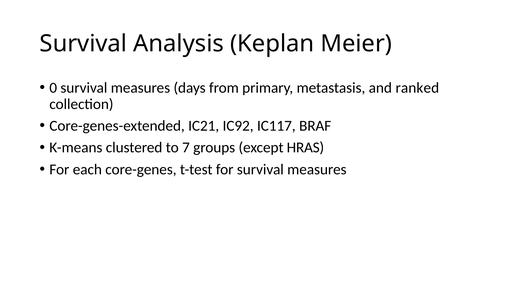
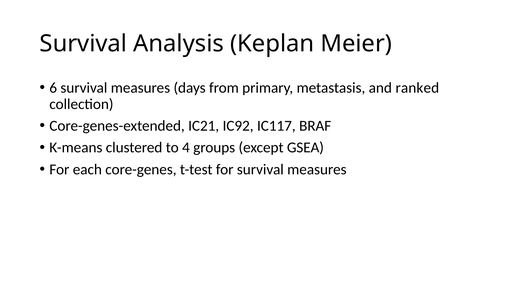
0: 0 -> 6
7: 7 -> 4
HRAS: HRAS -> GSEA
